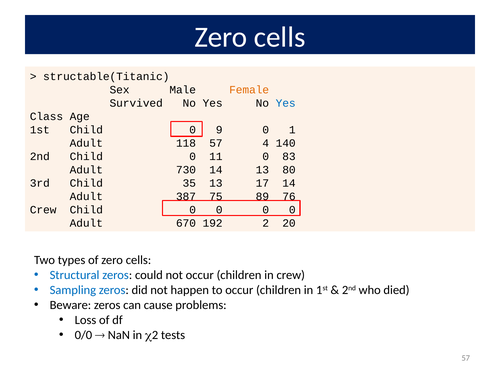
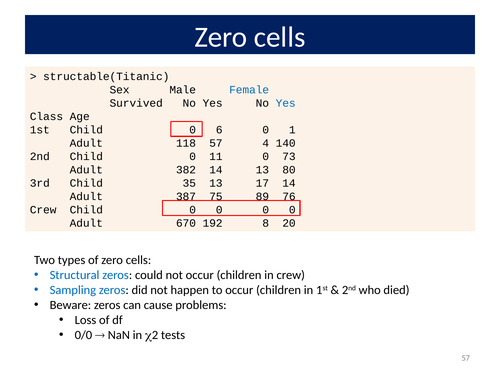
Female colour: orange -> blue
9: 9 -> 6
83: 83 -> 73
730: 730 -> 382
2: 2 -> 8
